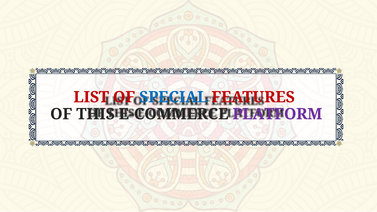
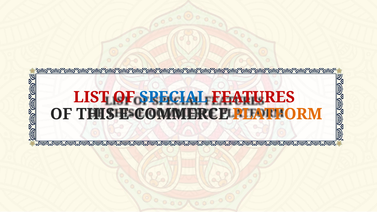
PLATFORM colour: purple -> orange
